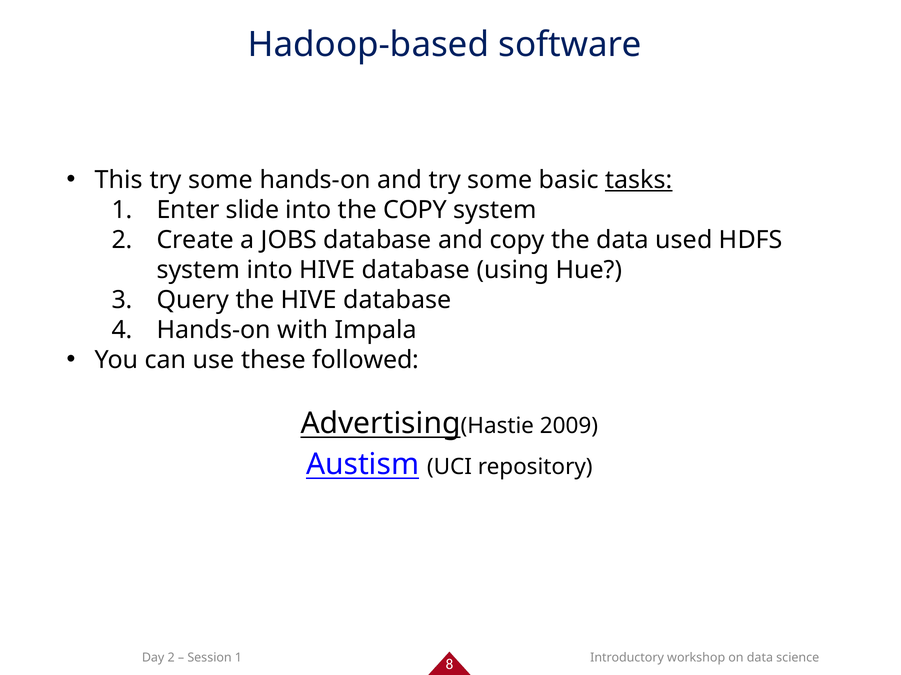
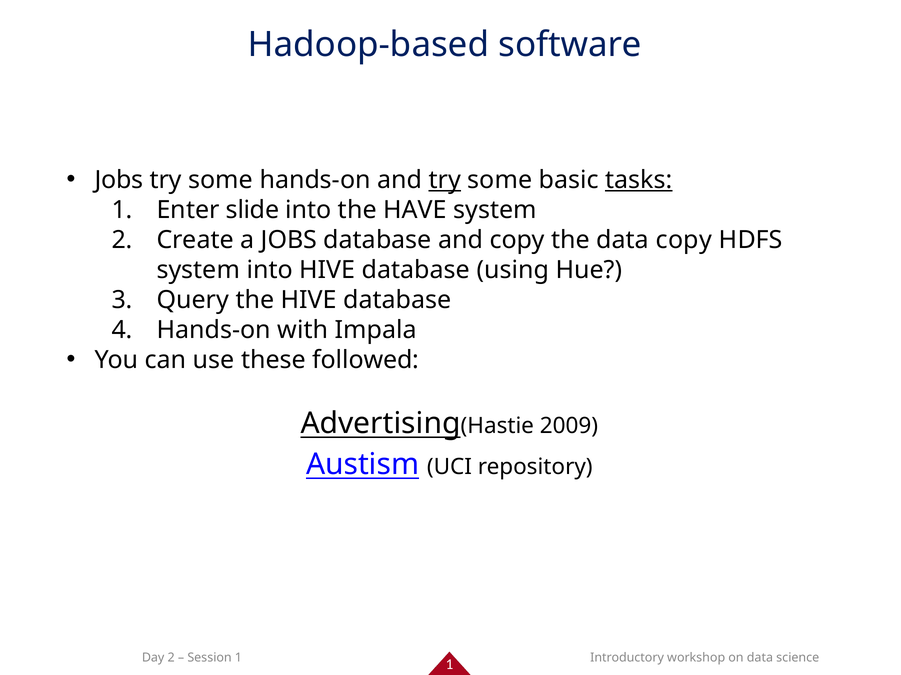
This at (119, 180): This -> Jobs
try at (445, 180) underline: none -> present
the COPY: COPY -> HAVE
data used: used -> copy
8 at (449, 665): 8 -> 1
